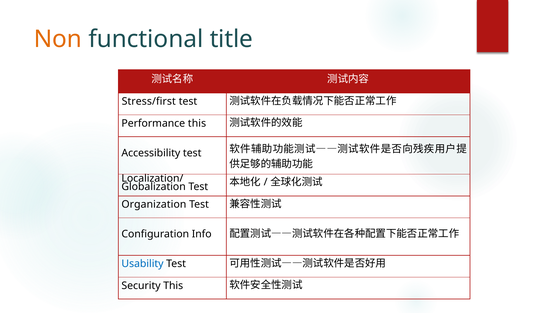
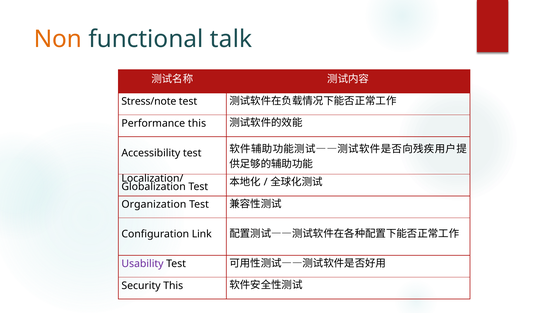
title: title -> talk
Stress/first: Stress/first -> Stress/note
Info: Info -> Link
Usability colour: blue -> purple
